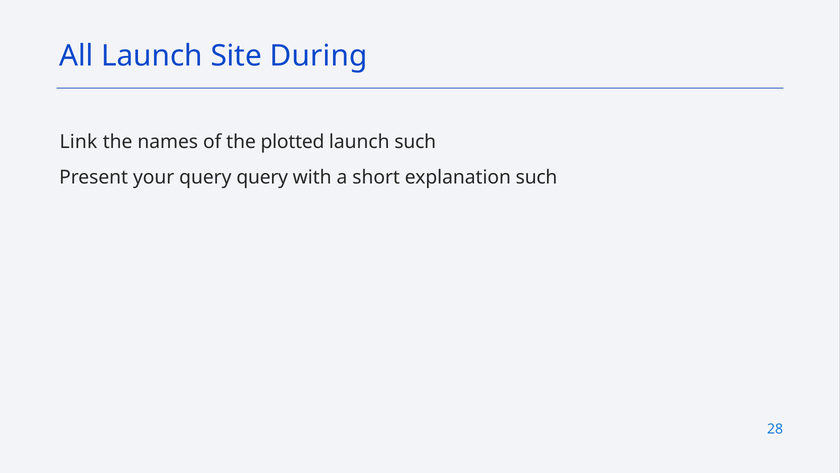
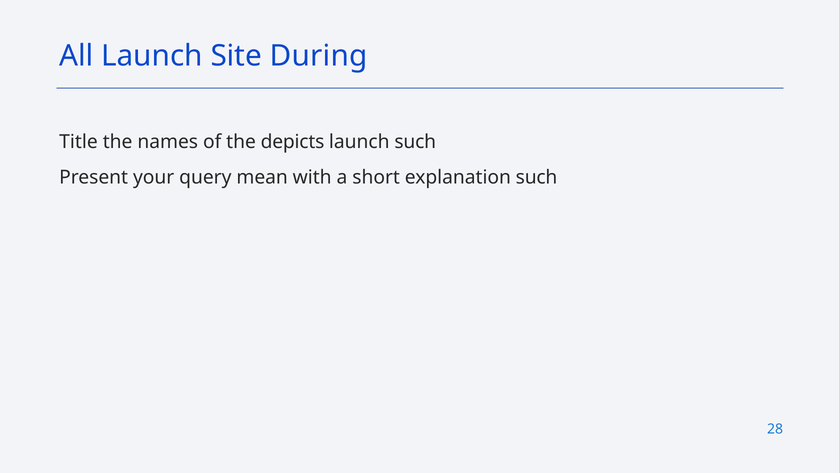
Link: Link -> Title
plotted: plotted -> depicts
query query: query -> mean
